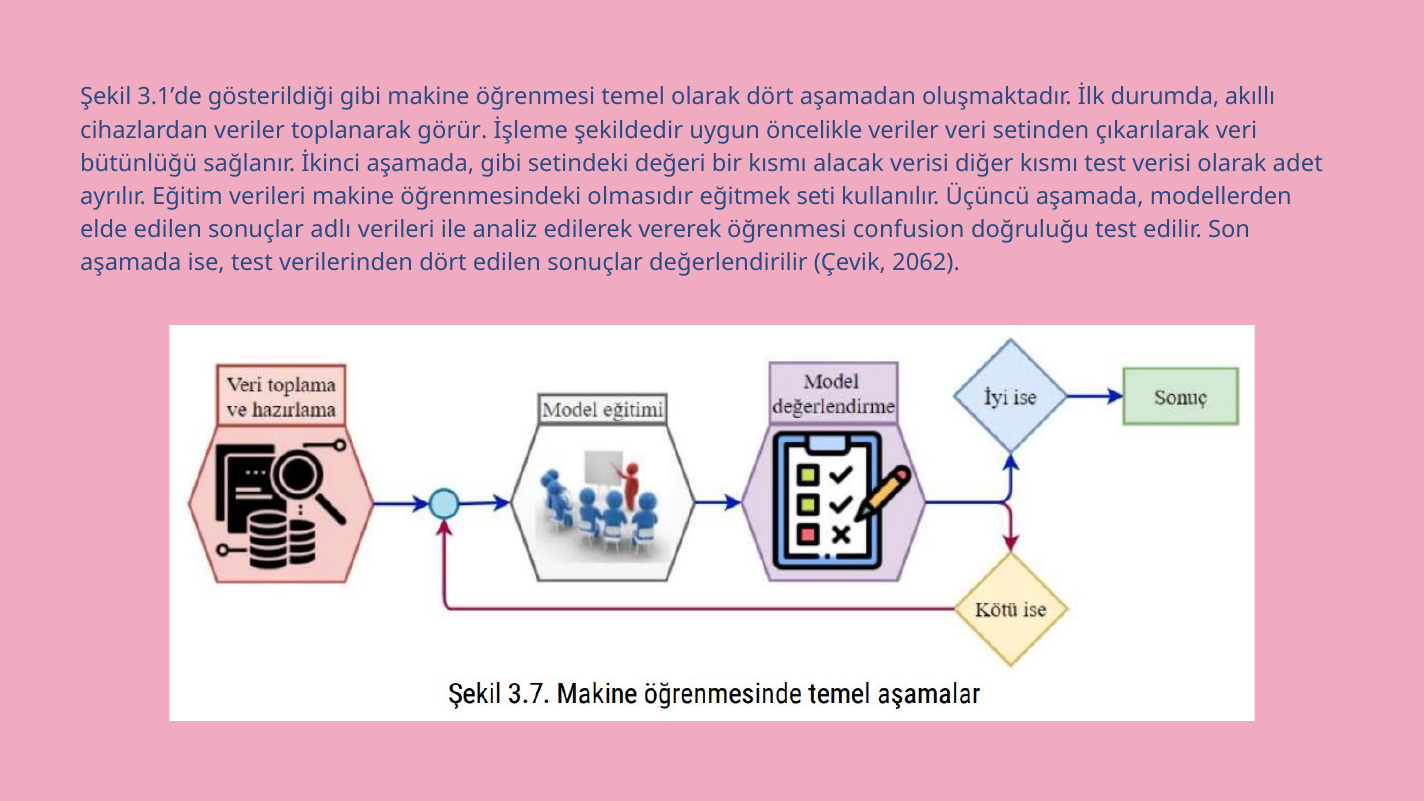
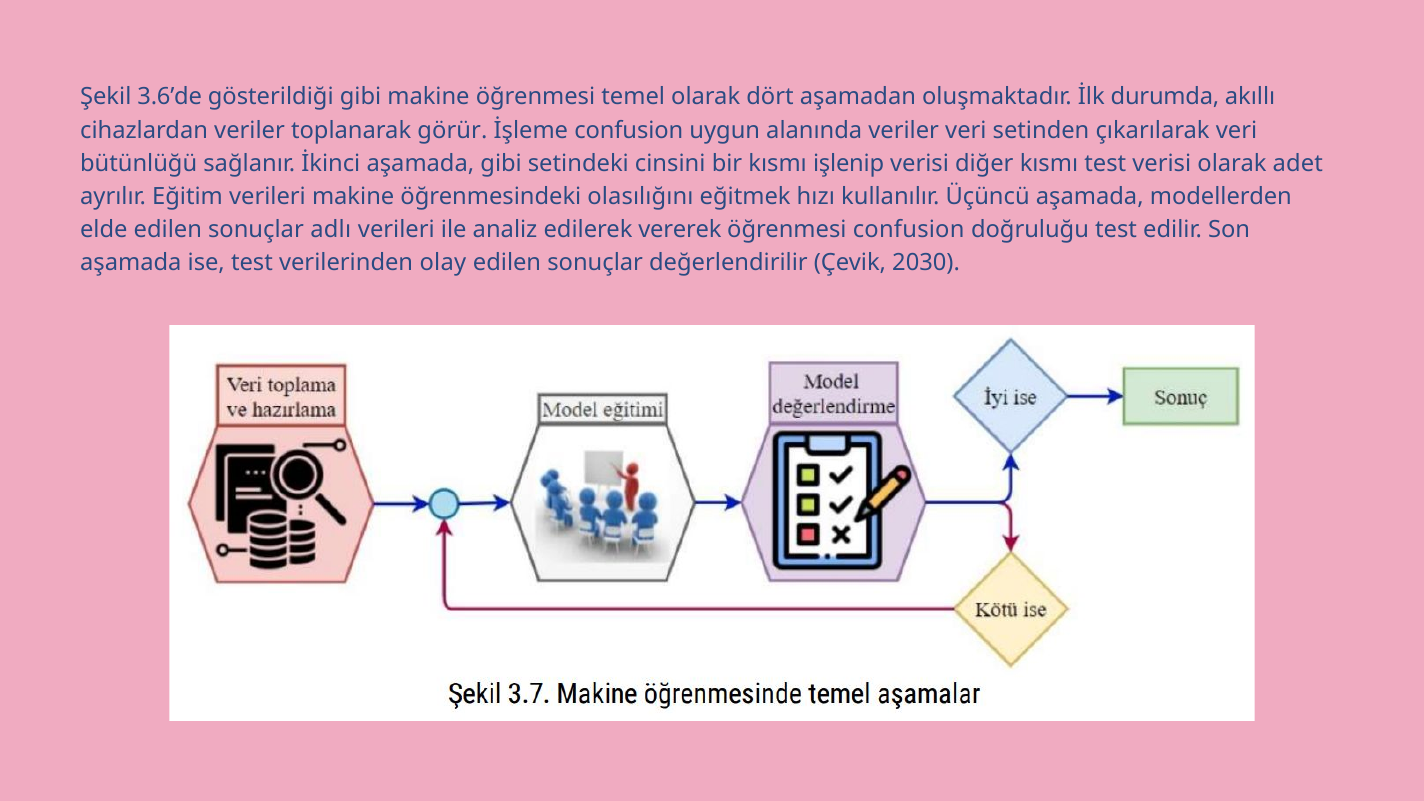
3.1’de: 3.1’de -> 3.6’de
İşleme şekildedir: şekildedir -> confusion
öncelikle: öncelikle -> alanında
değeri: değeri -> cinsini
alacak: alacak -> işlenip
olmasıdır: olmasıdır -> olasılığını
seti: seti -> hızı
verilerinden dört: dört -> olay
2062: 2062 -> 2030
